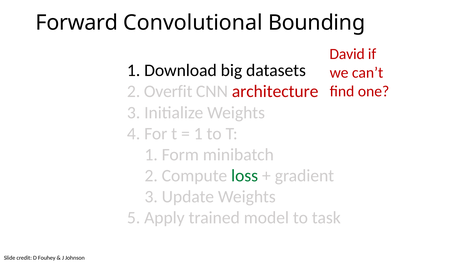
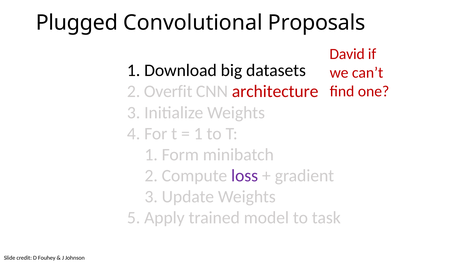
Forward: Forward -> Plugged
Bounding: Bounding -> Proposals
loss colour: green -> purple
